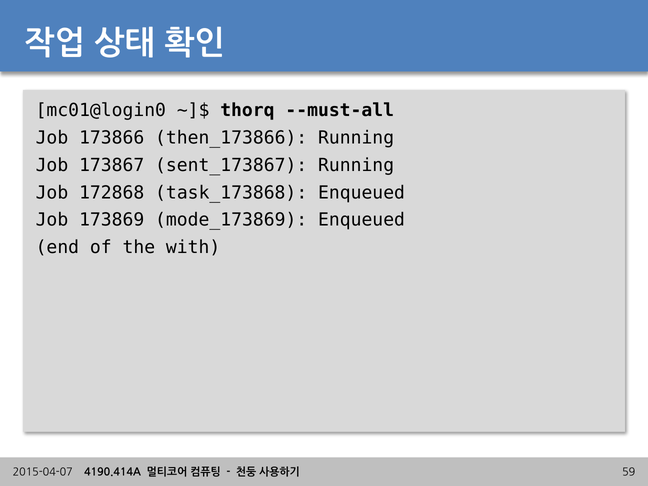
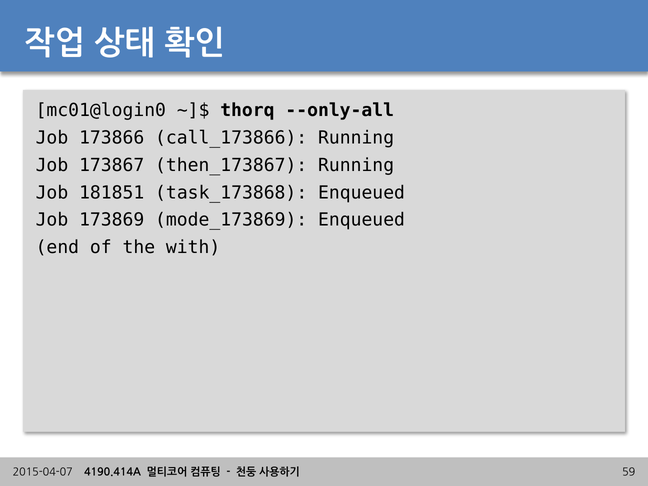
--must-all: --must-all -> --only-all
then_173866: then_173866 -> call_173866
sent_173867: sent_173867 -> then_173867
172868: 172868 -> 181851
